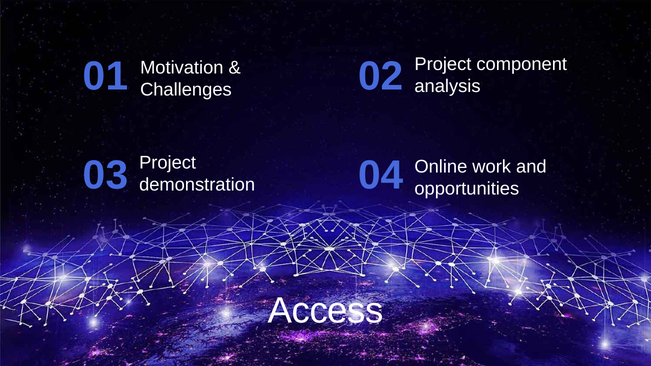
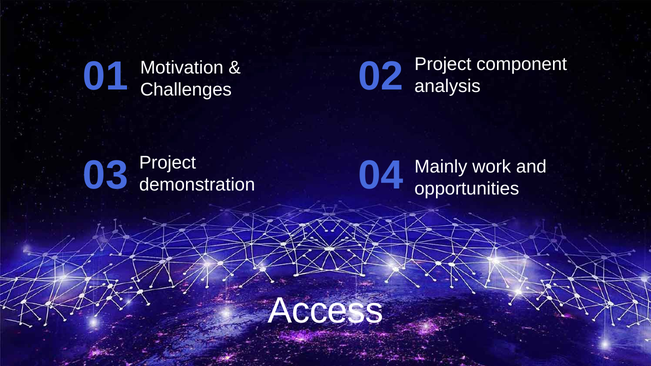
Online: Online -> Mainly
